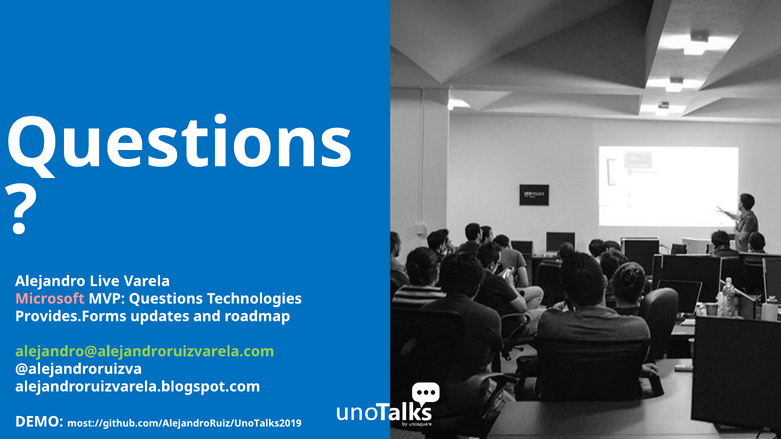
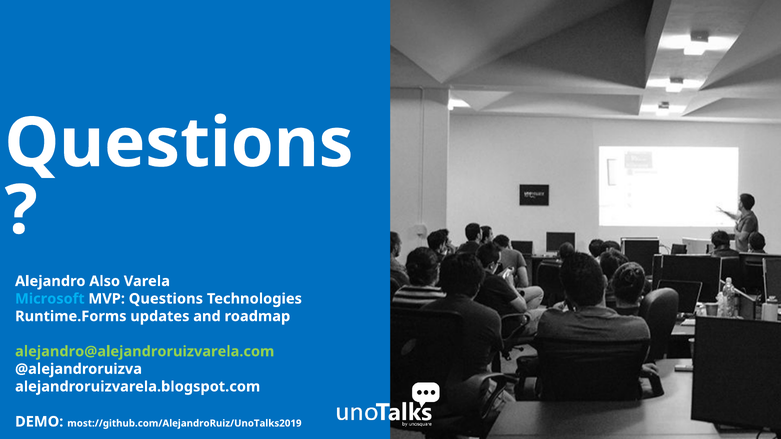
Live: Live -> Also
Microsoft colour: pink -> light blue
Provides.Forms: Provides.Forms -> Runtime.Forms
